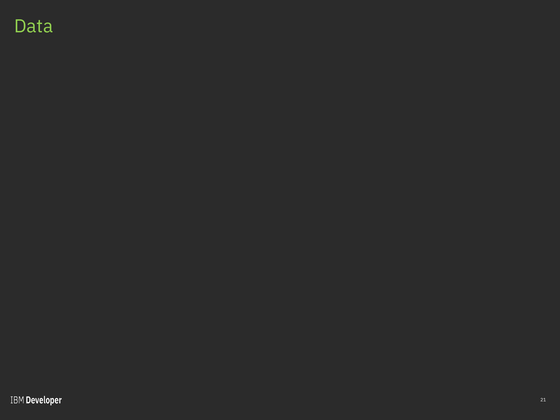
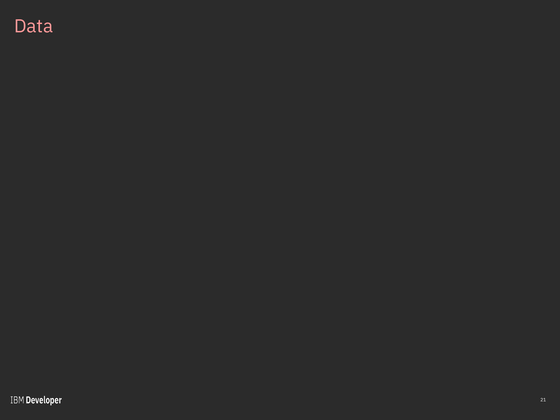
Data colour: light green -> pink
